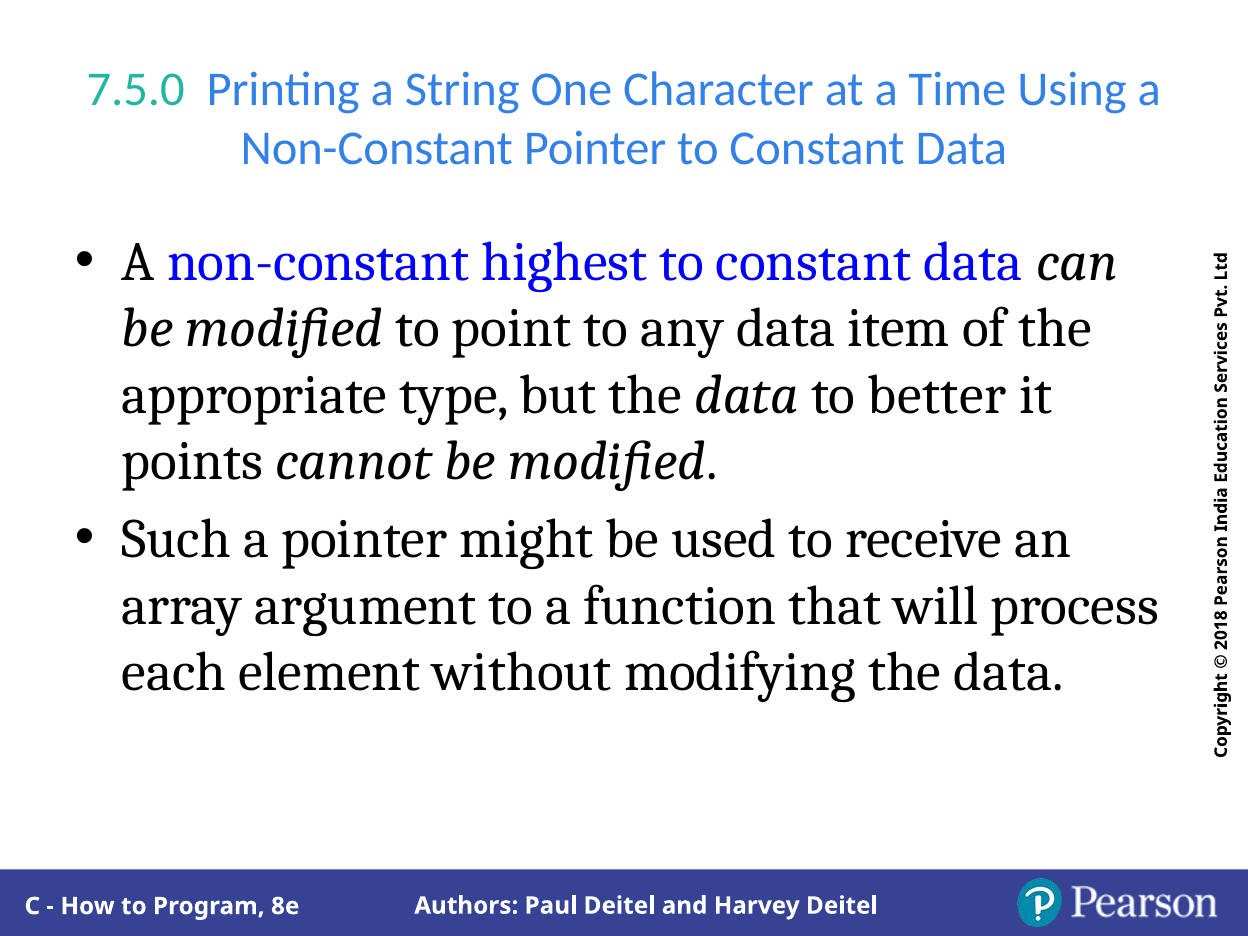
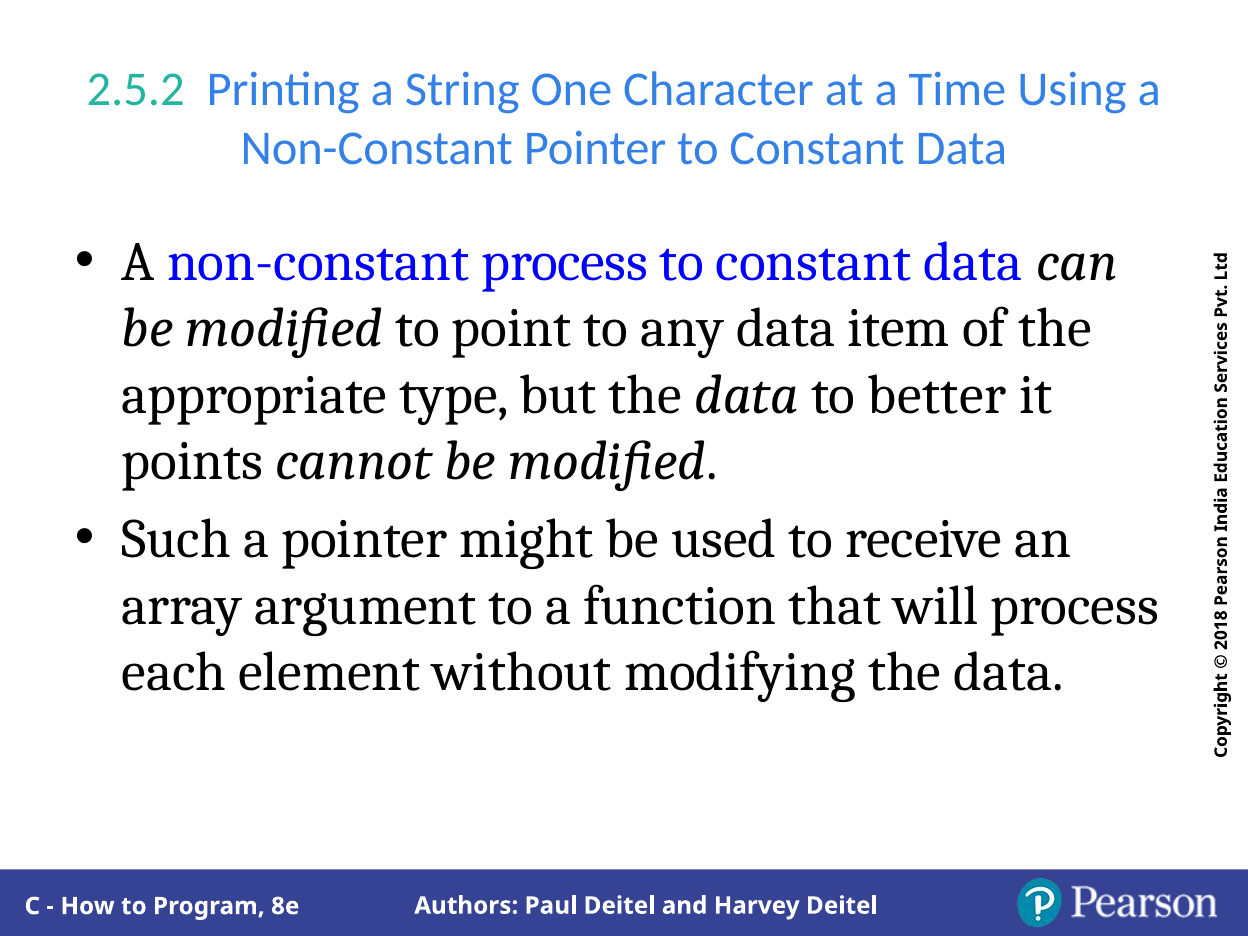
7.5.0: 7.5.0 -> 2.5.2
non-constant highest: highest -> process
